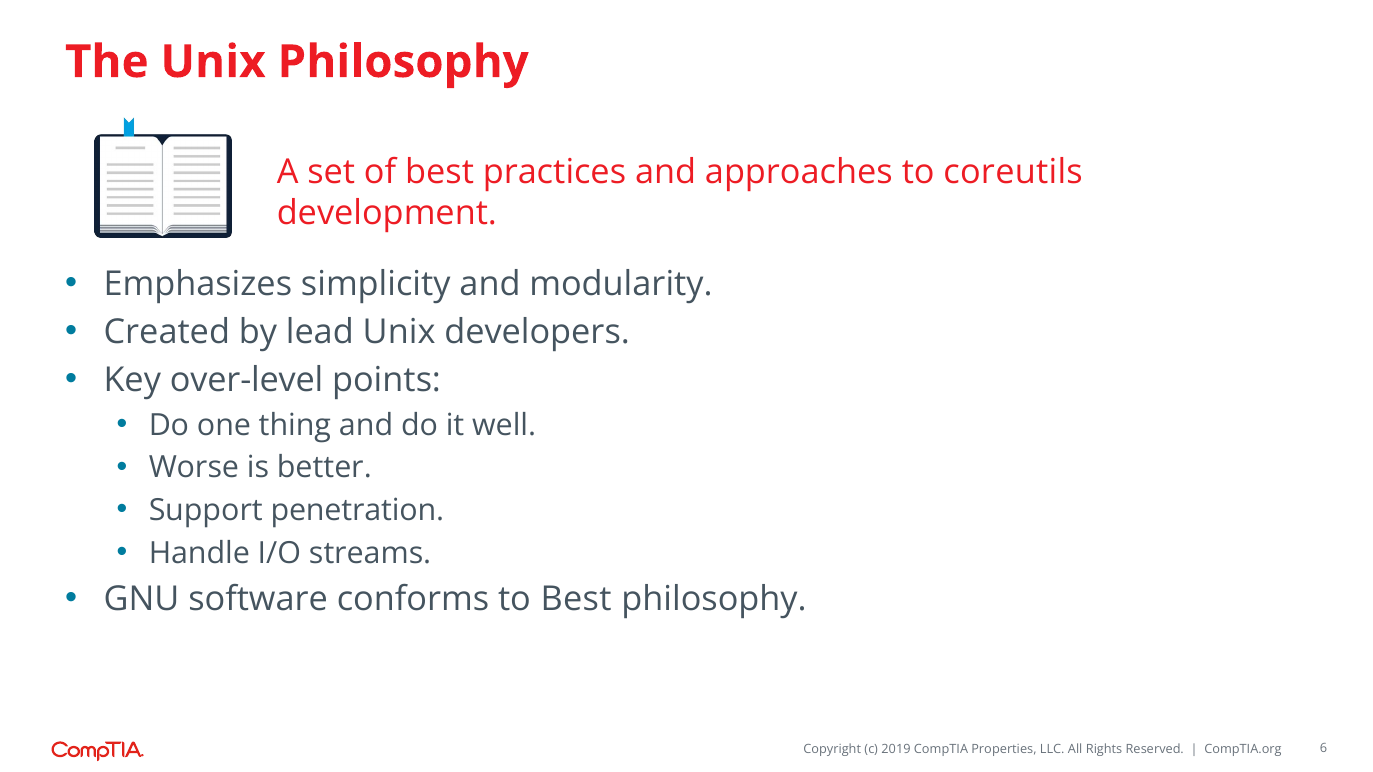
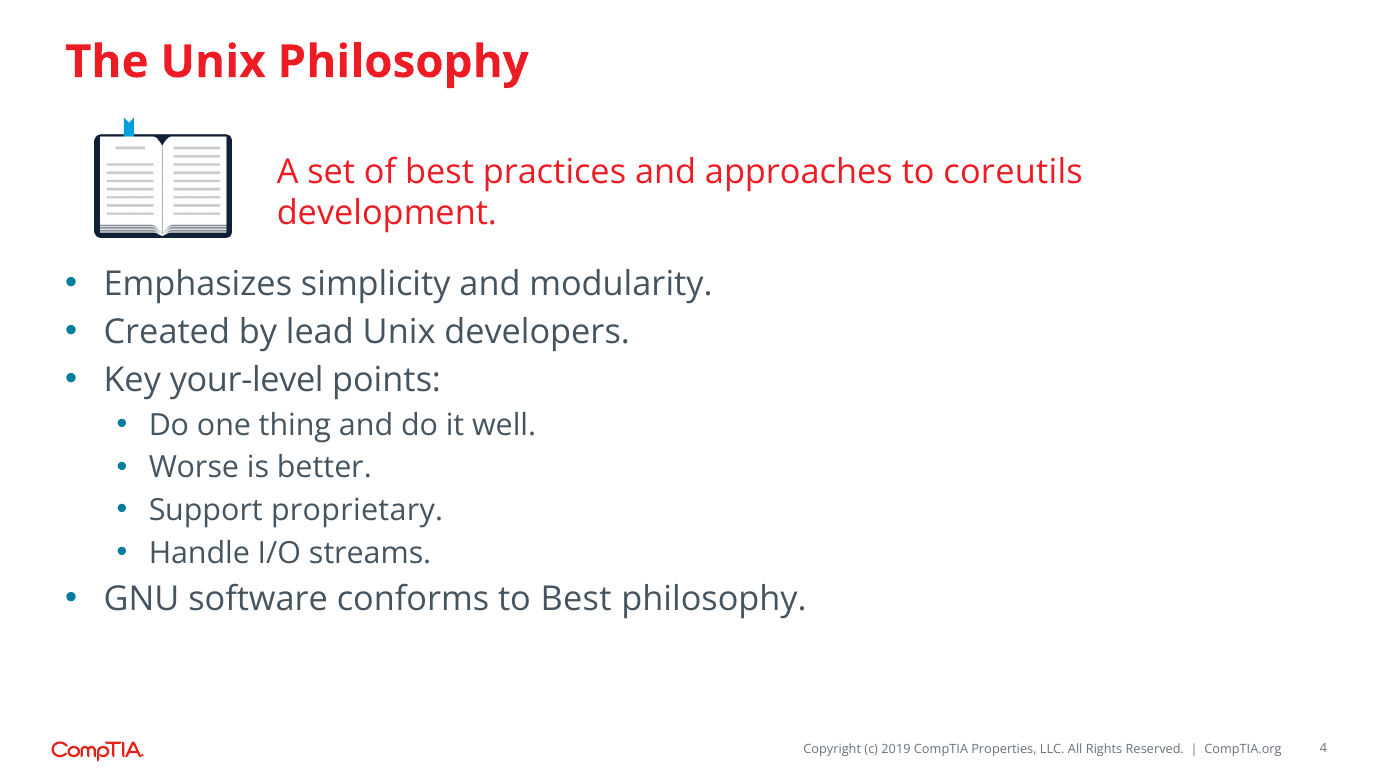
over-level: over-level -> your-level
penetration: penetration -> proprietary
6: 6 -> 4
